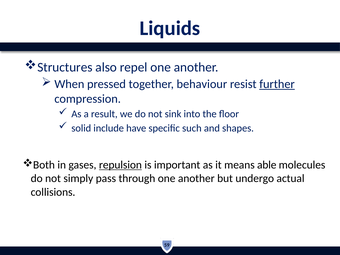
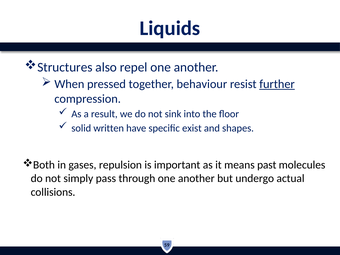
include: include -> written
such: such -> exist
repulsion underline: present -> none
able: able -> past
